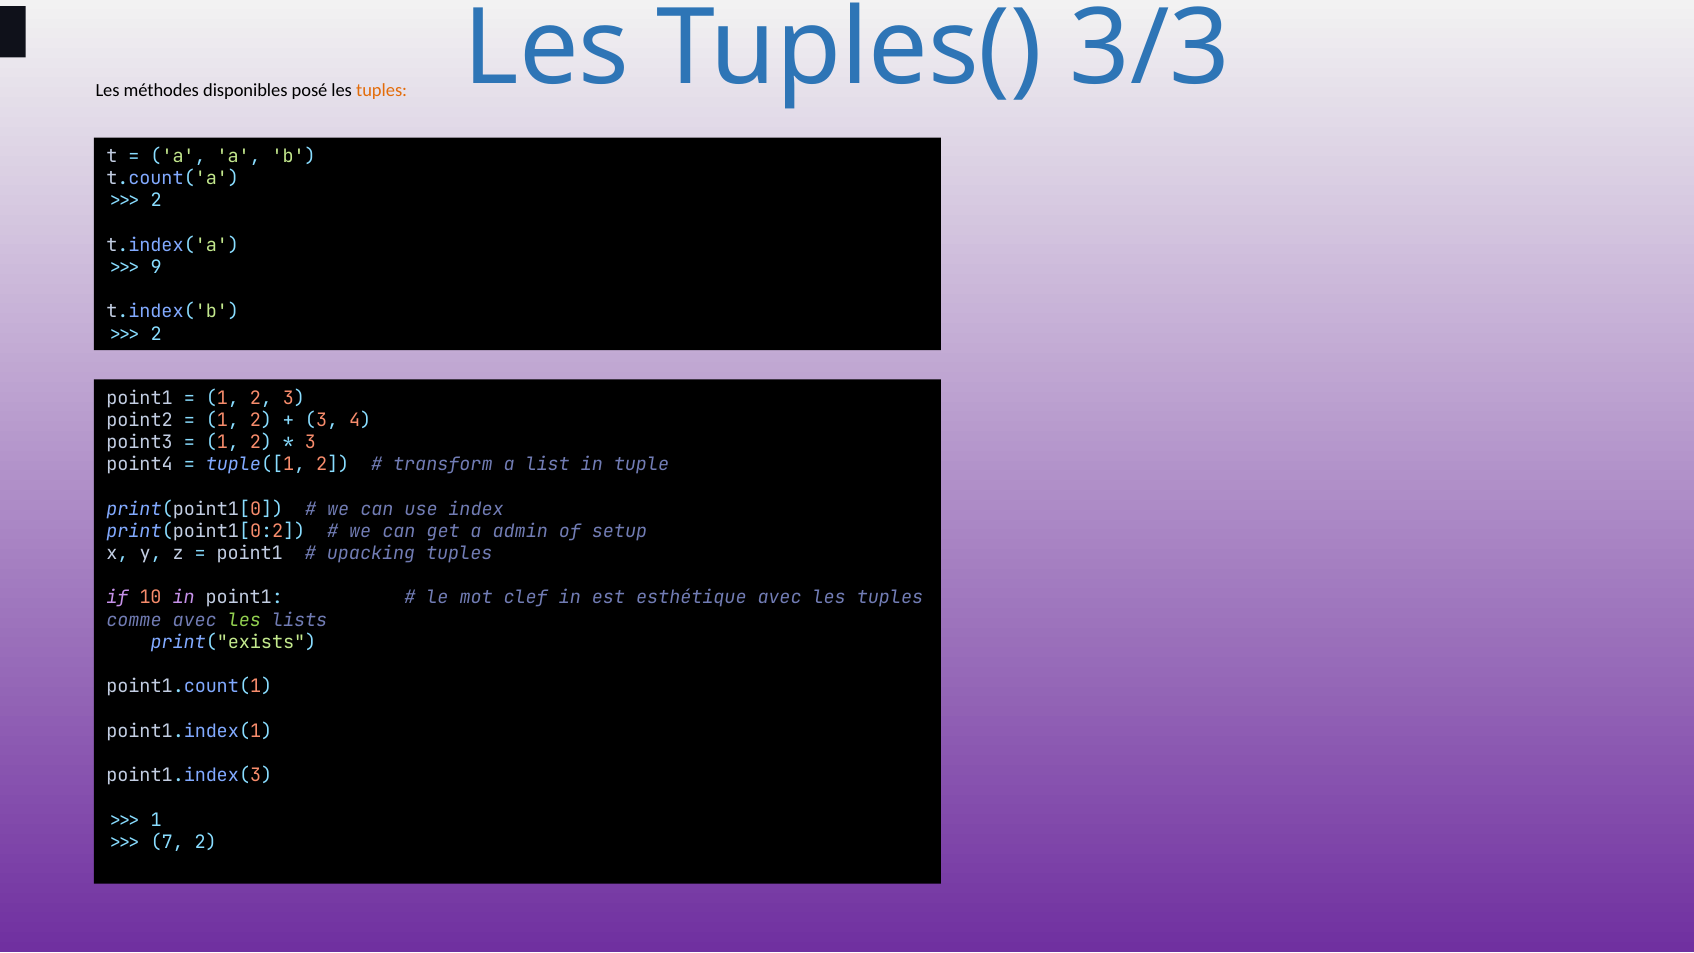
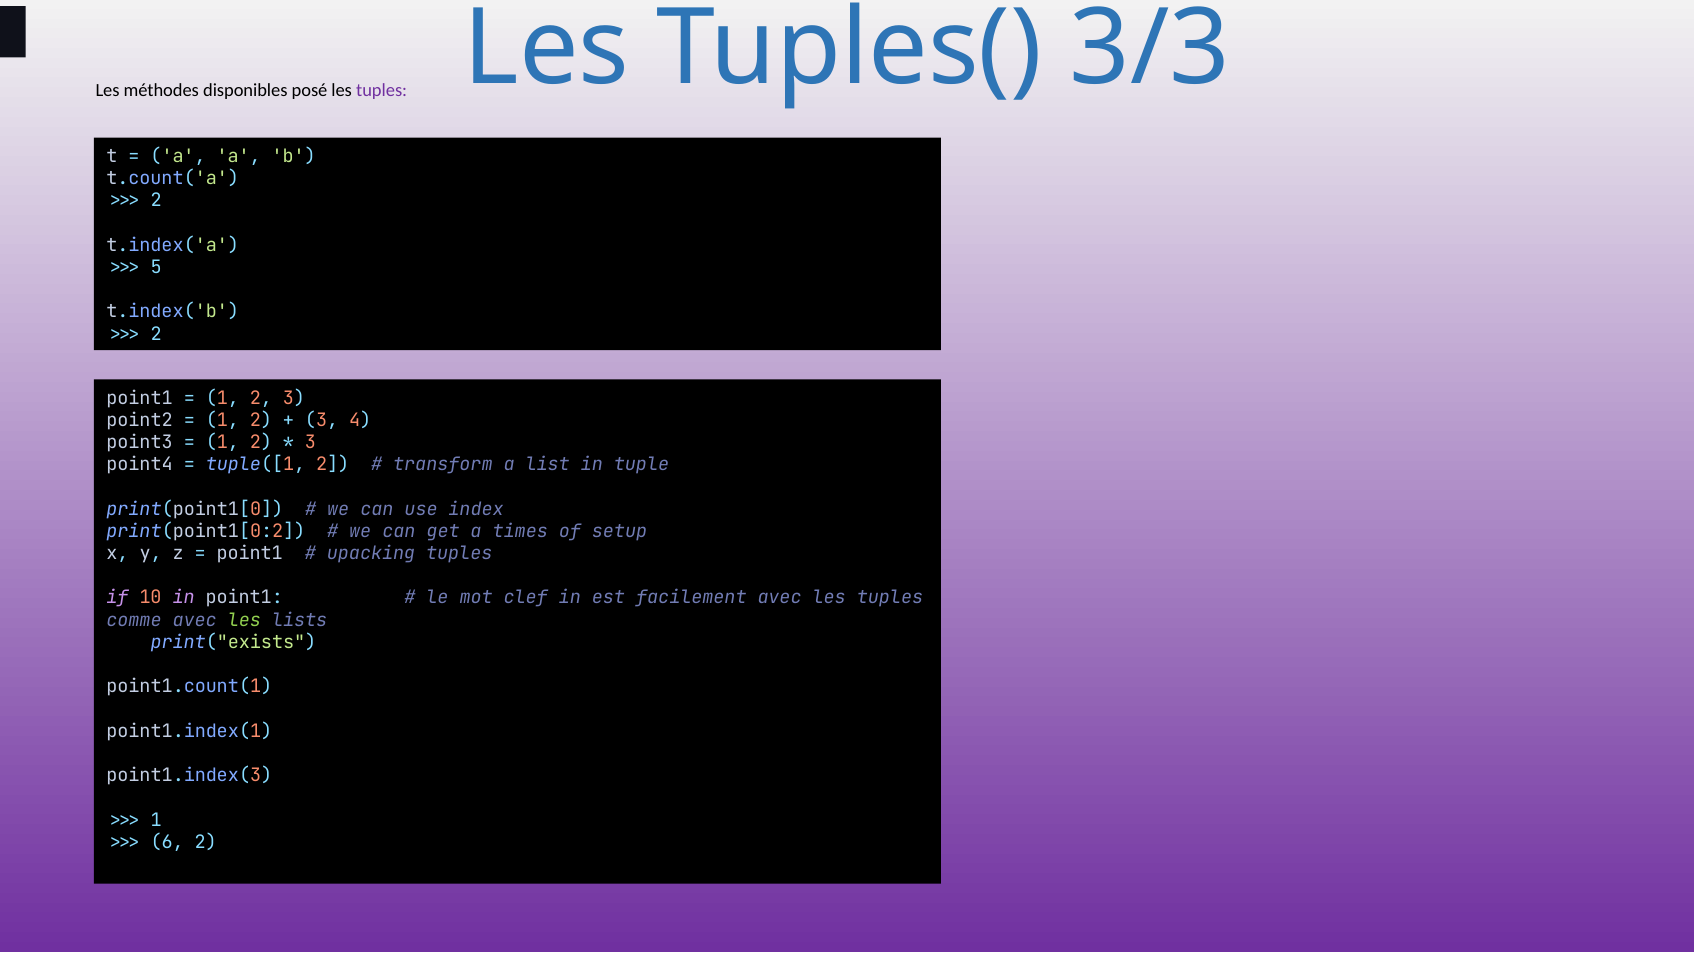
tuples at (382, 90) colour: orange -> purple
9: 9 -> 5
admin: admin -> times
esthétique: esthétique -> facilement
7: 7 -> 6
